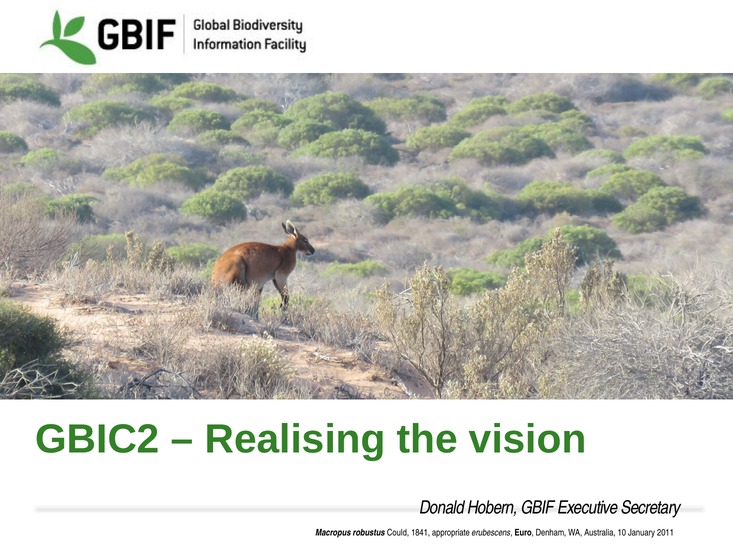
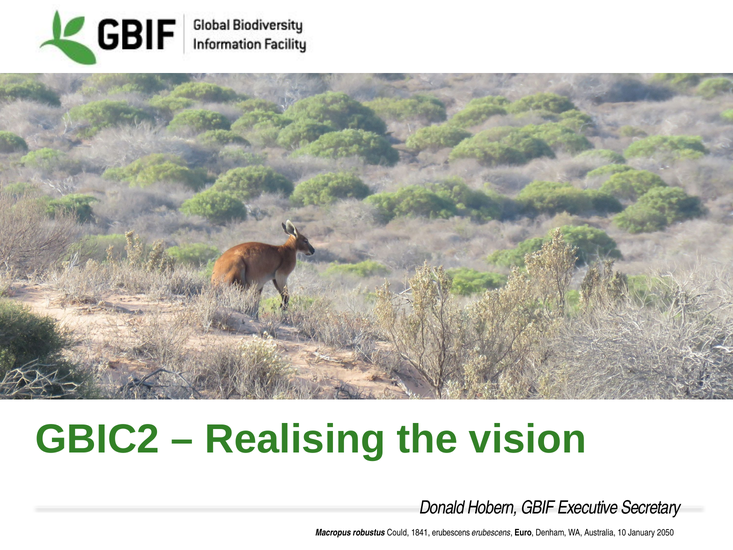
1841 appropriate: appropriate -> erubescens
2011: 2011 -> 2050
